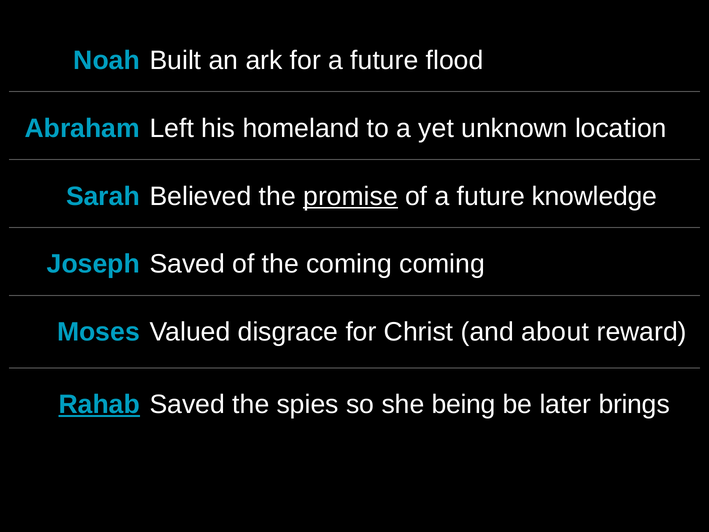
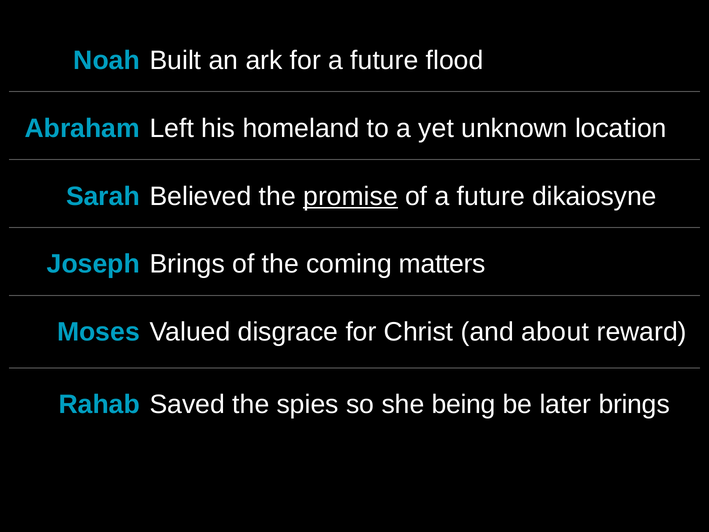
knowledge: knowledge -> dikaiosyne
Joseph Saved: Saved -> Brings
coming coming: coming -> matters
Rahab underline: present -> none
